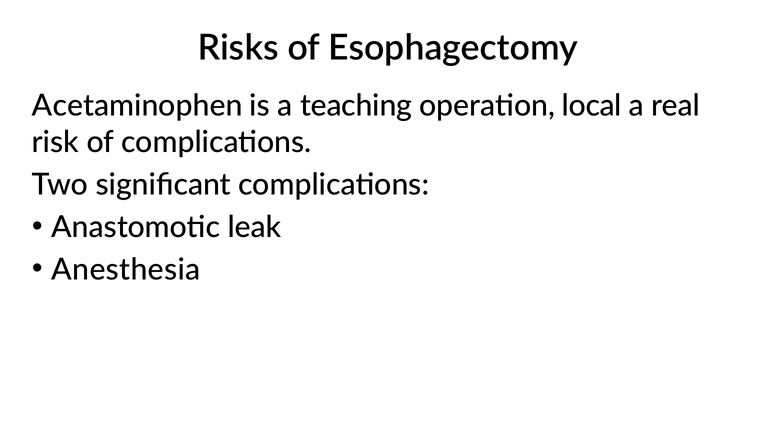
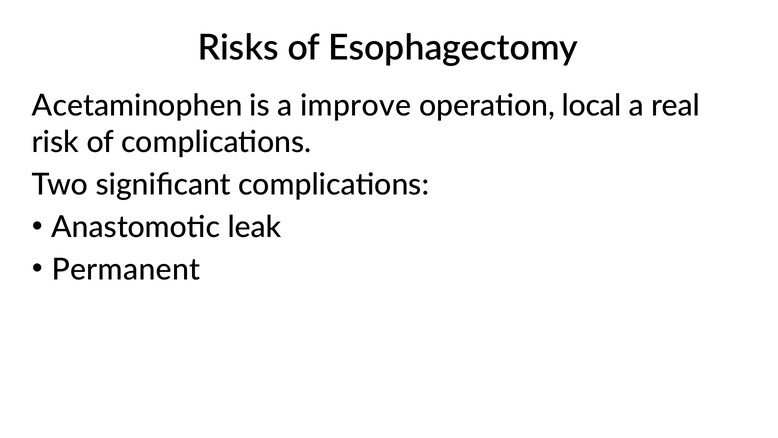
teaching: teaching -> improve
Anesthesia: Anesthesia -> Permanent
